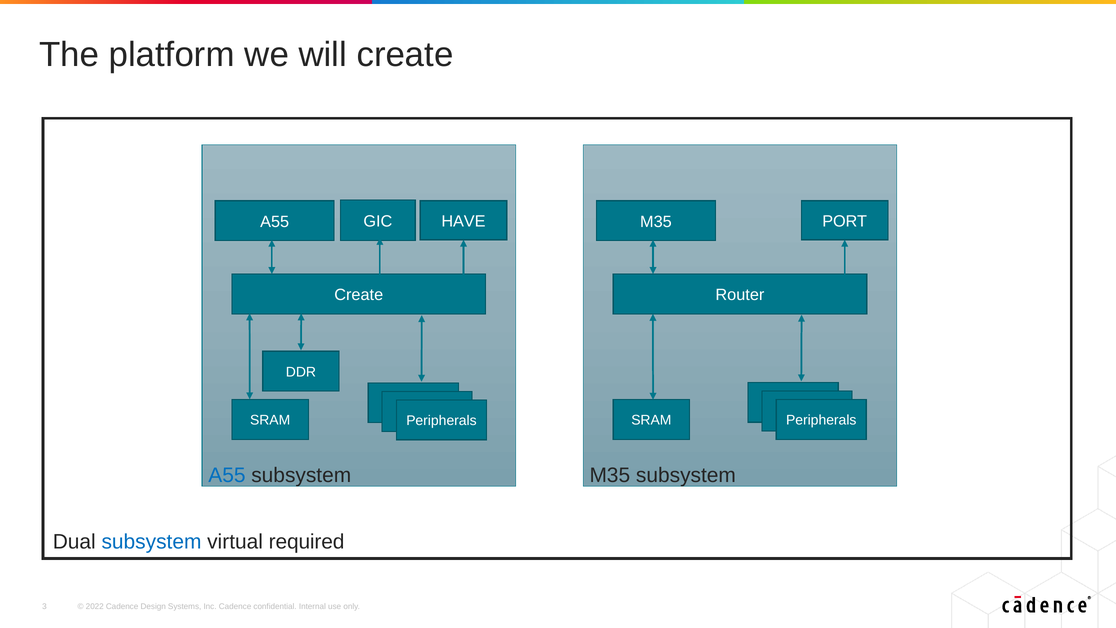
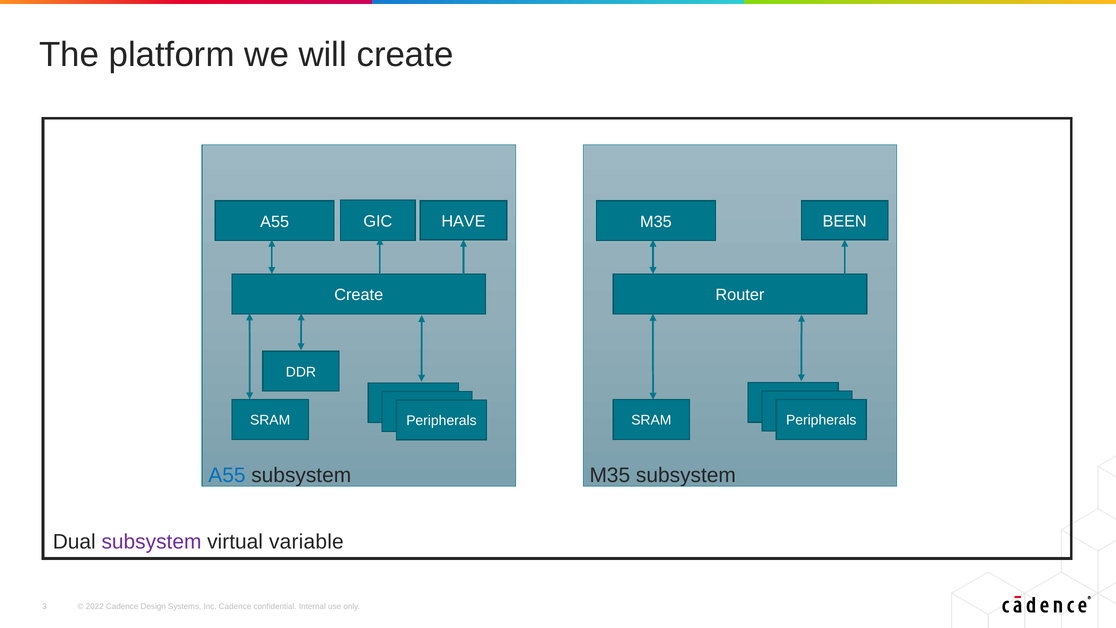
PORT: PORT -> BEEN
subsystem at (151, 542) colour: blue -> purple
required: required -> variable
